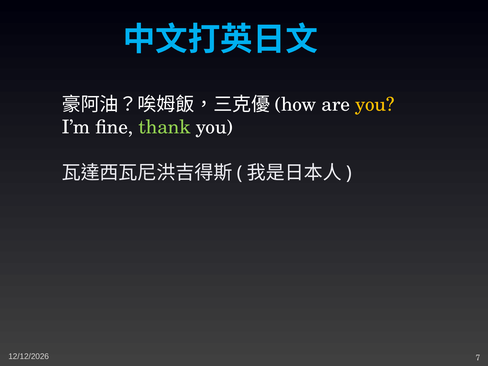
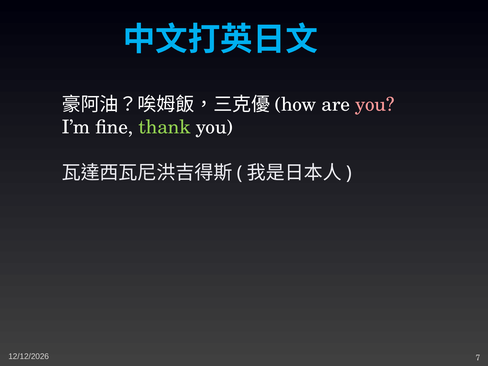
you at (375, 104) colour: yellow -> pink
